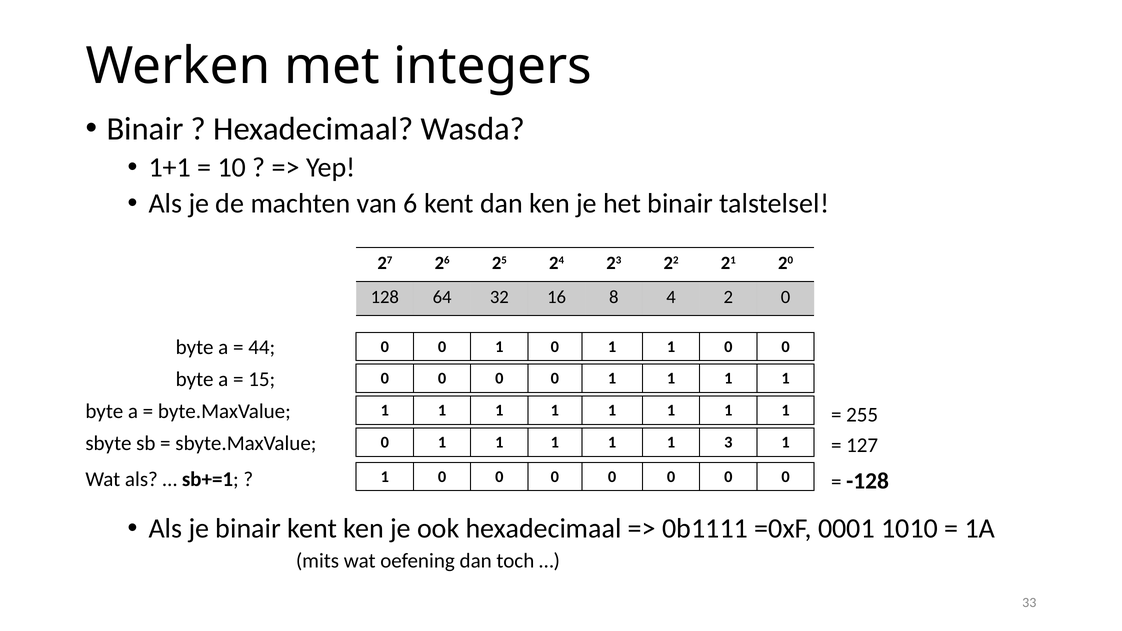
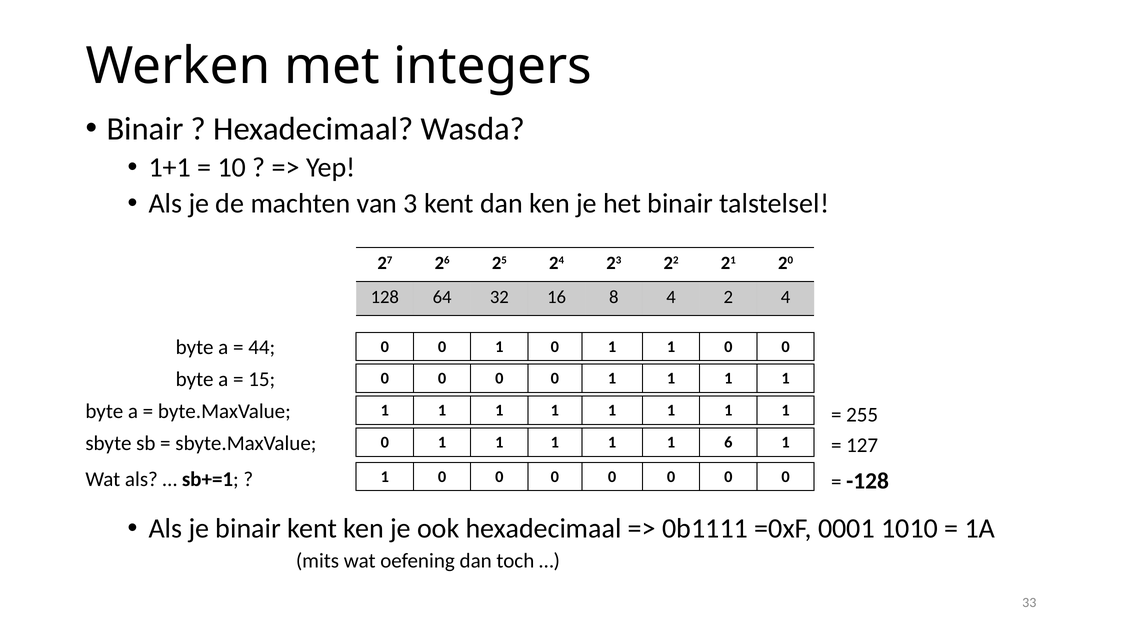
6: 6 -> 3
2 0: 0 -> 4
3: 3 -> 6
